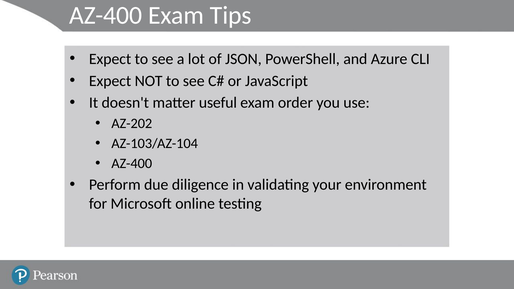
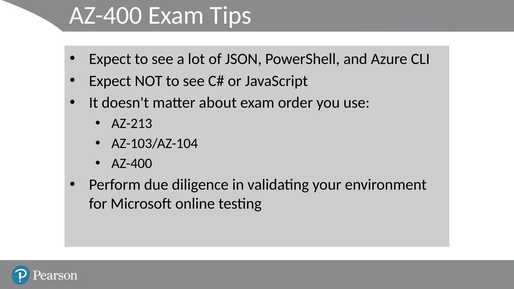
useful: useful -> about
AZ-202: AZ-202 -> AZ-213
